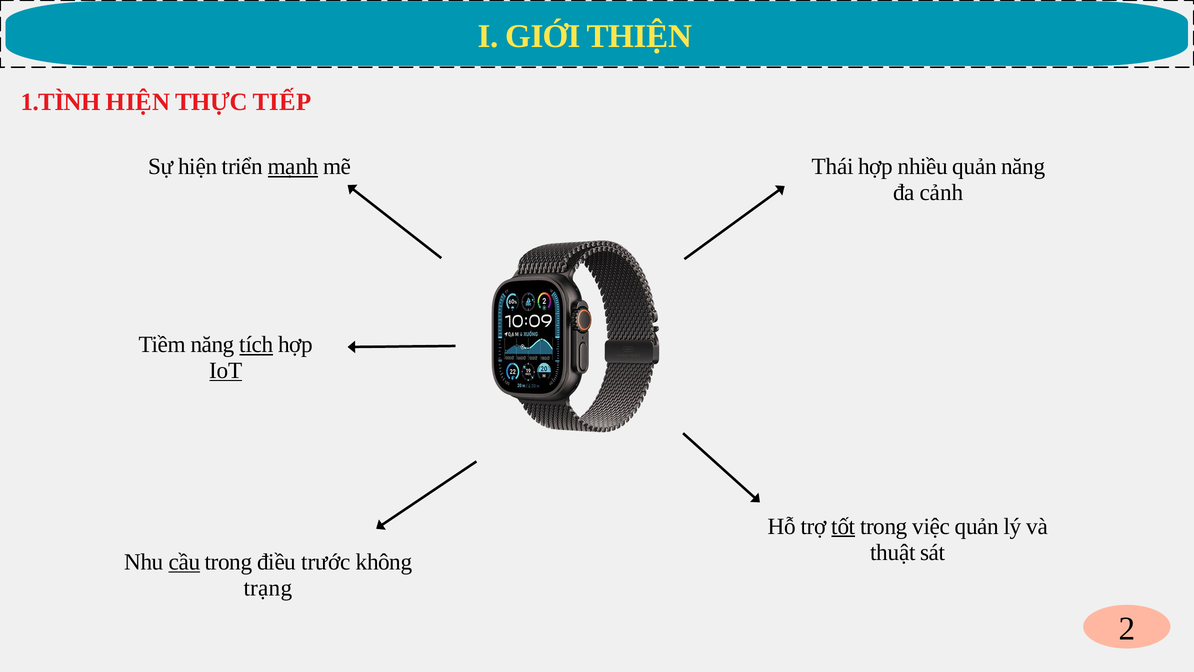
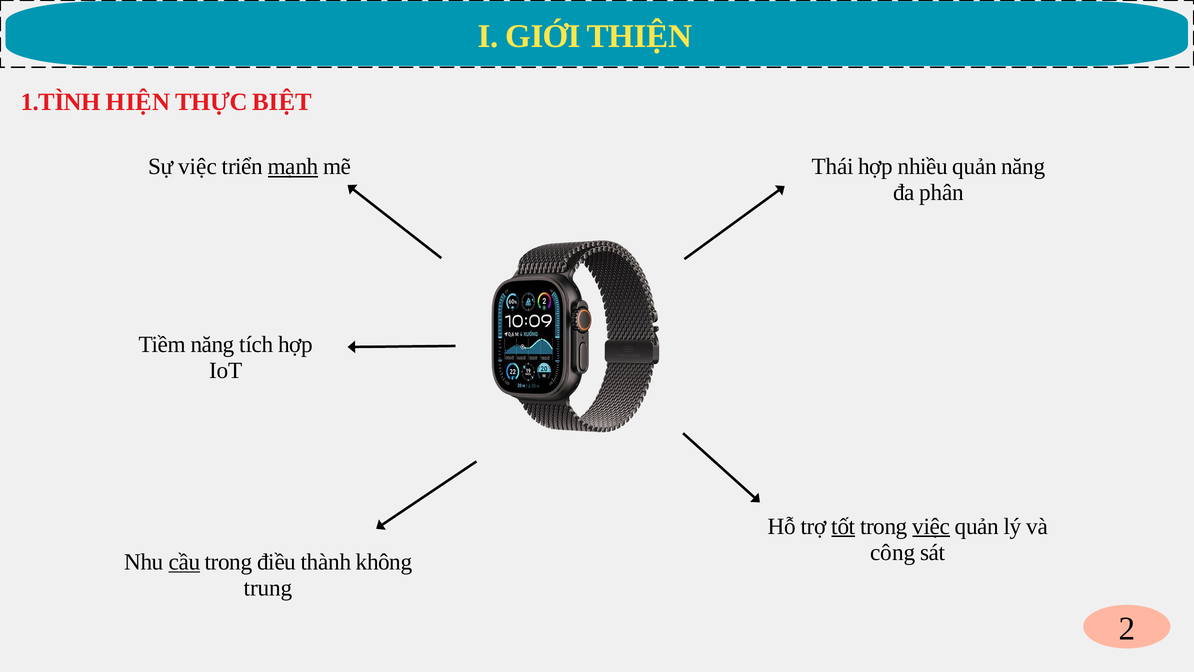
TIẾP: TIẾP -> BIỆT
Sự hiện: hiện -> việc
cảnh: cảnh -> phân
tích underline: present -> none
IoT underline: present -> none
việc at (931, 526) underline: none -> present
thuật: thuật -> công
trước: trước -> thành
trạng: trạng -> trung
